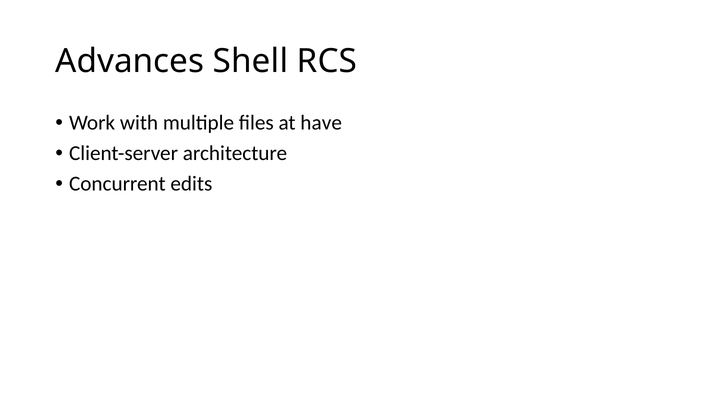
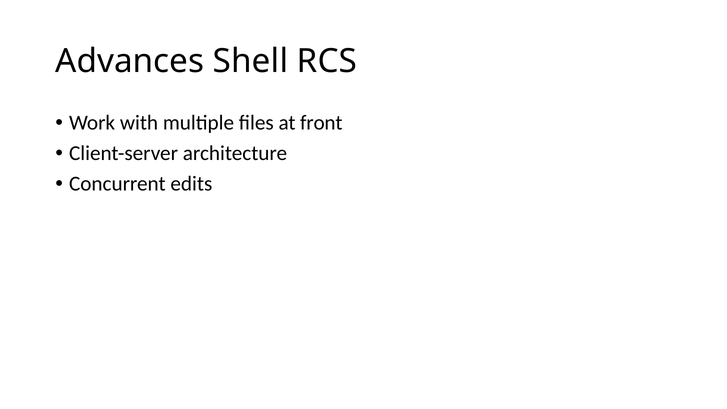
have: have -> front
